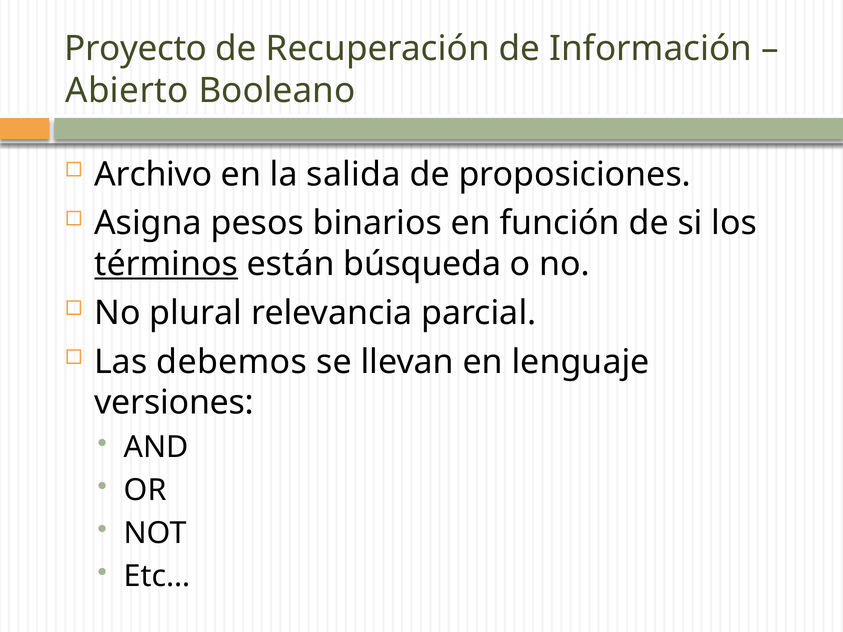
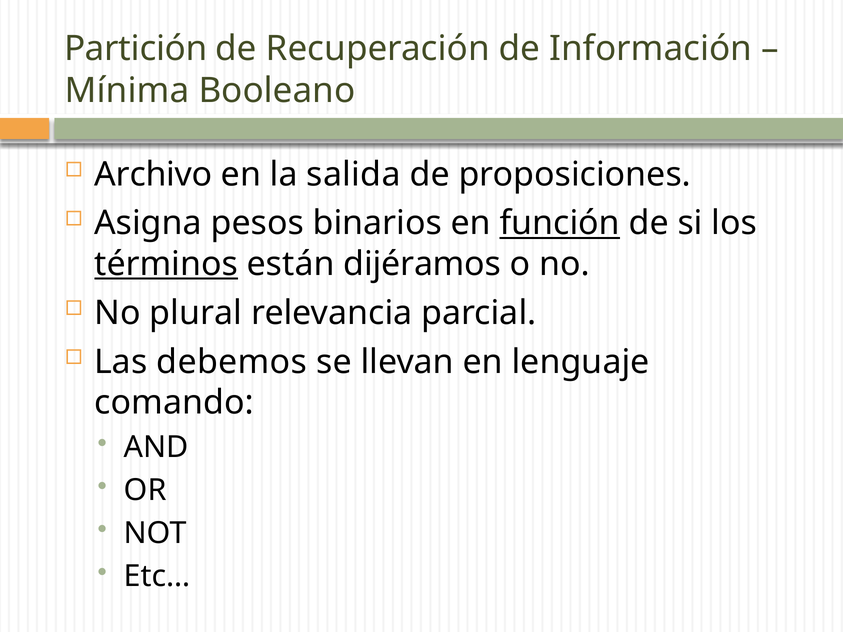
Proyecto: Proyecto -> Partición
Abierto: Abierto -> Mínima
función underline: none -> present
búsqueda: búsqueda -> dijéramos
versiones: versiones -> comando
